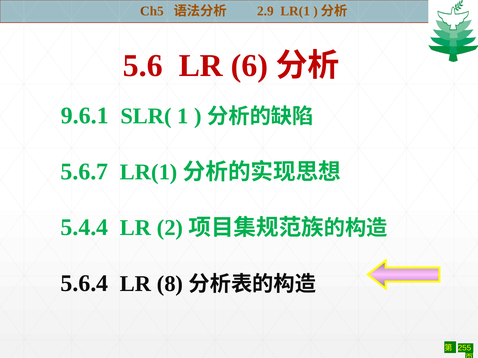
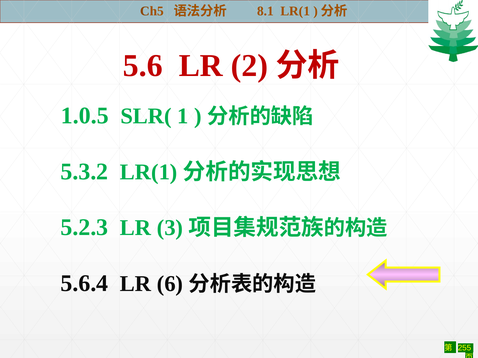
2.9: 2.9 -> 8.1
6: 6 -> 2
9.6.1: 9.6.1 -> 1.0.5
5.6.7: 5.6.7 -> 5.3.2
5.4.4: 5.4.4 -> 5.2.3
2: 2 -> 3
8: 8 -> 6
